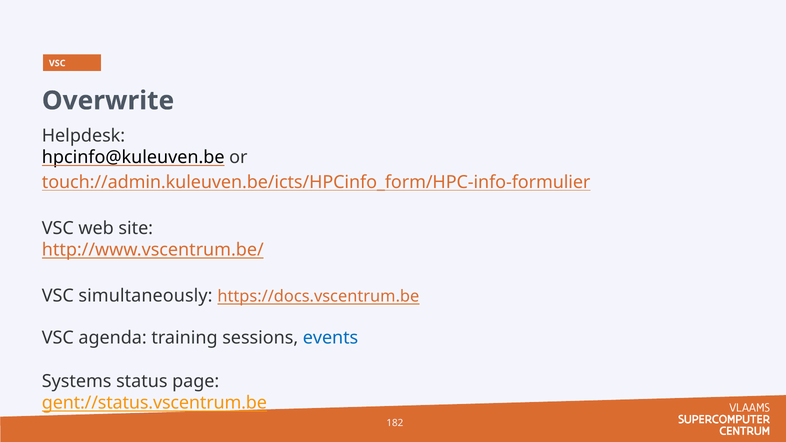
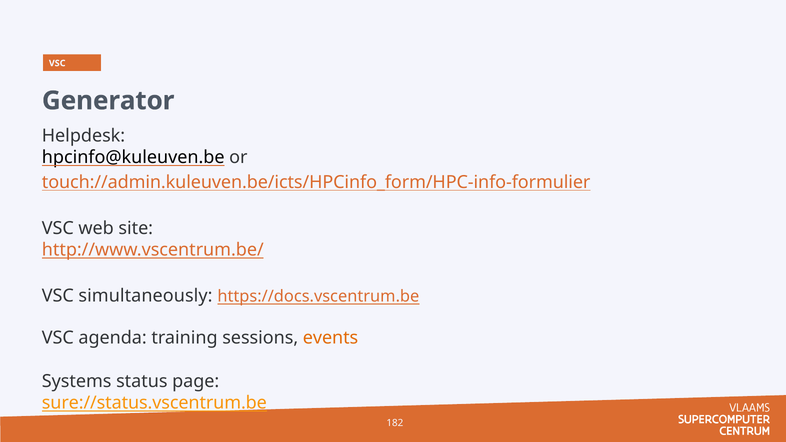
Overwrite: Overwrite -> Generator
events colour: blue -> orange
gent://status.vscentrum.be: gent://status.vscentrum.be -> sure://status.vscentrum.be
